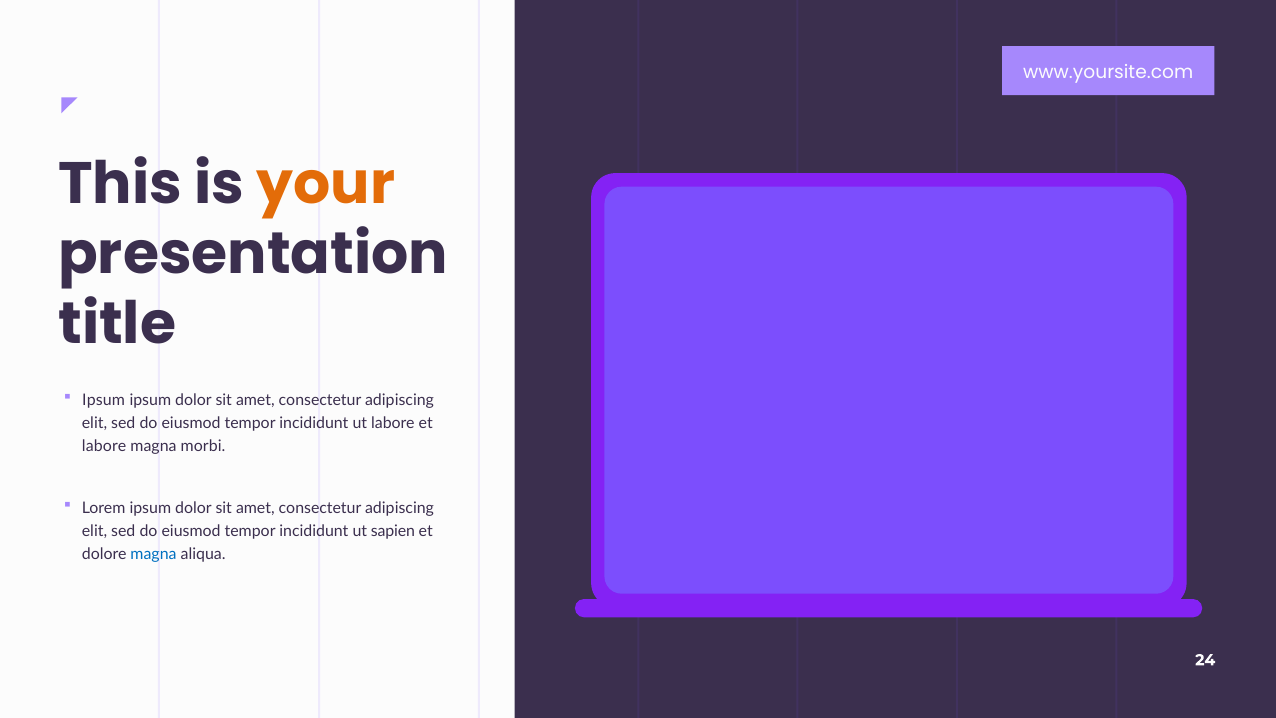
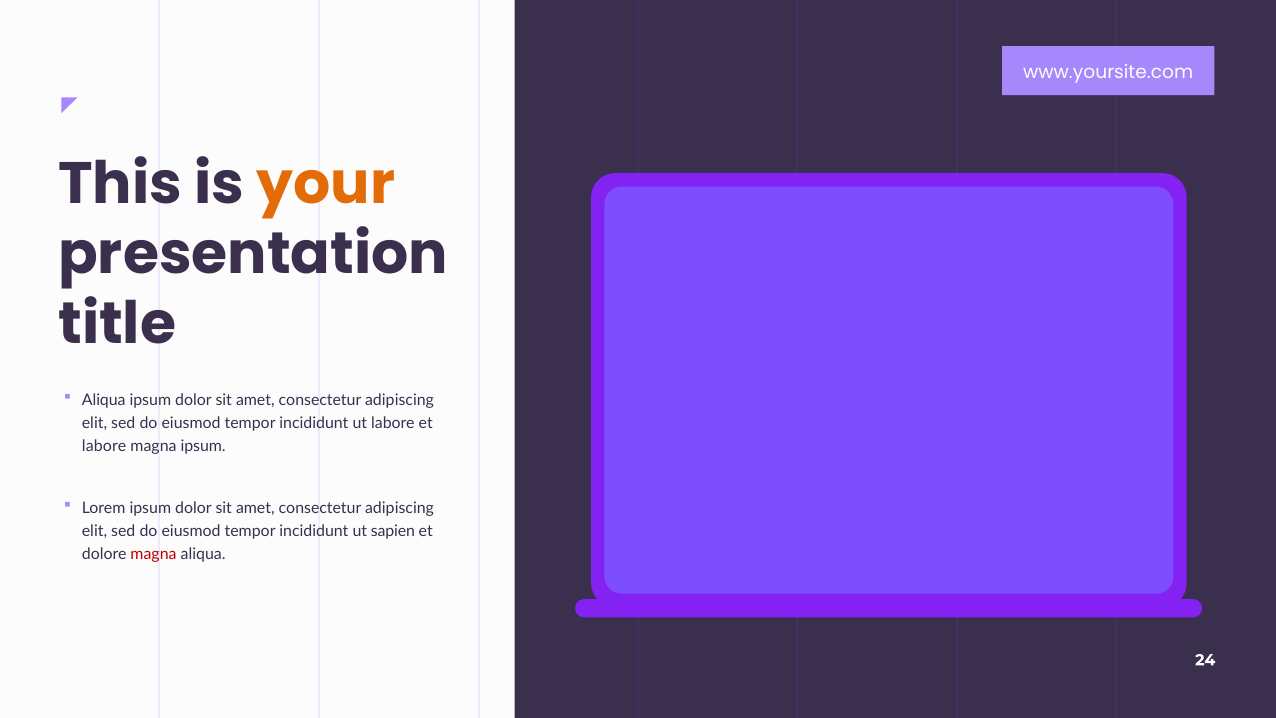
Ipsum at (104, 400): Ipsum -> Aliqua
magna morbi: morbi -> ipsum
magna at (154, 554) colour: blue -> red
